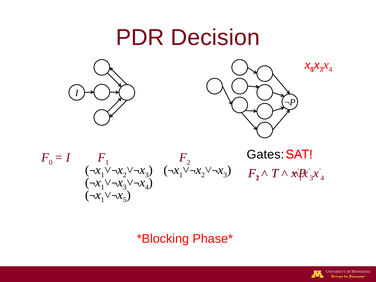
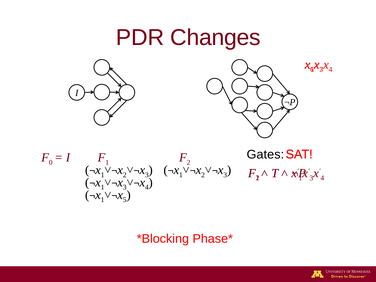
Decision: Decision -> Changes
